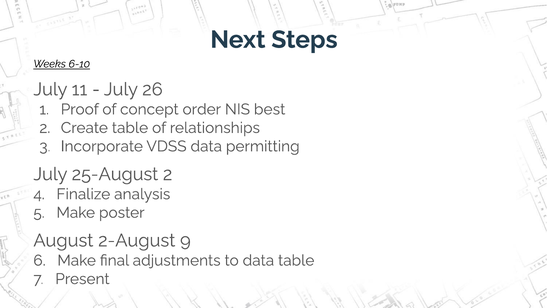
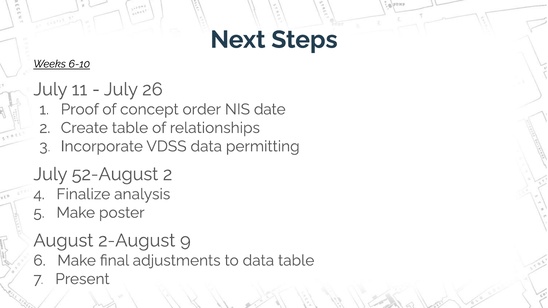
best: best -> date
25-August: 25-August -> 52-August
